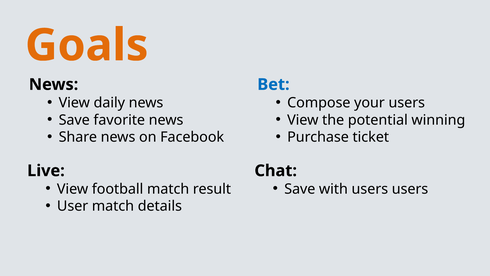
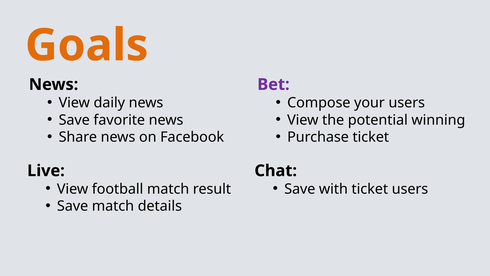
Bet colour: blue -> purple
with users: users -> ticket
User at (73, 206): User -> Save
